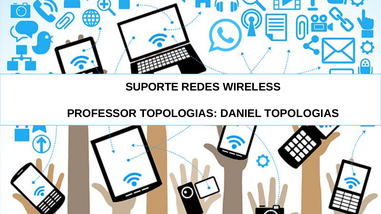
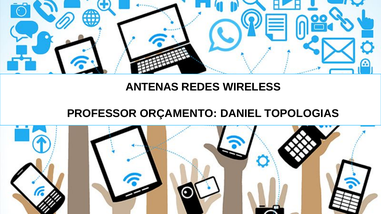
SUPORTE: SUPORTE -> ANTENAS
PROFESSOR TOPOLOGIAS: TOPOLOGIAS -> ORÇAMENTO
